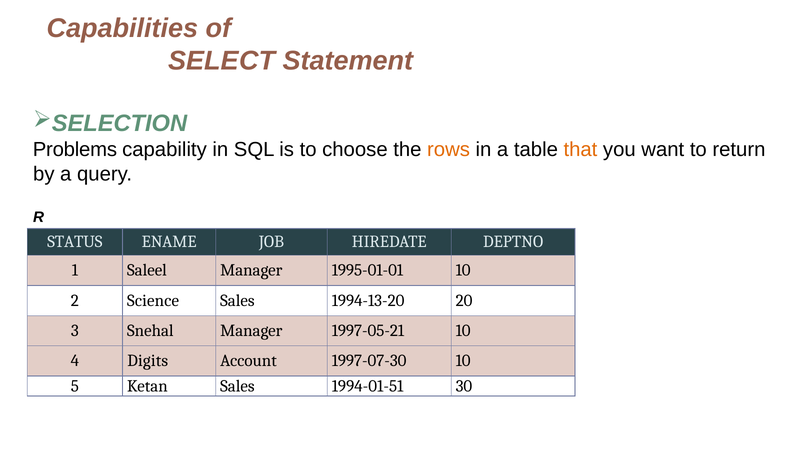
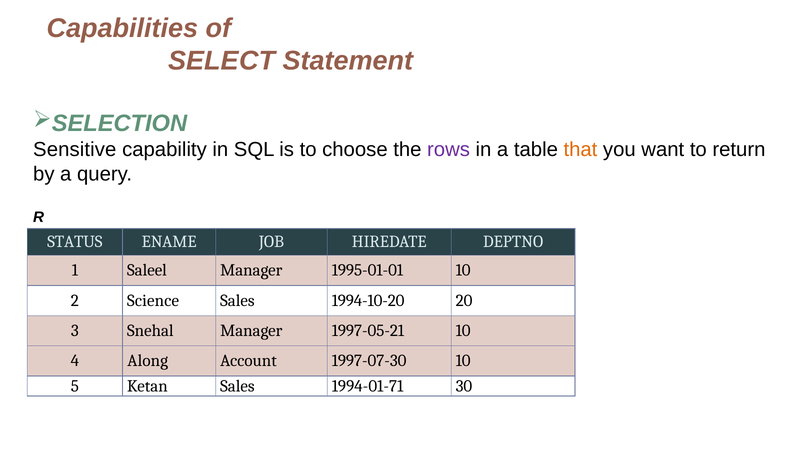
Problems: Problems -> Sensitive
rows colour: orange -> purple
1994-13-20: 1994-13-20 -> 1994-10-20
Digits: Digits -> Along
1994-01-51: 1994-01-51 -> 1994-01-71
